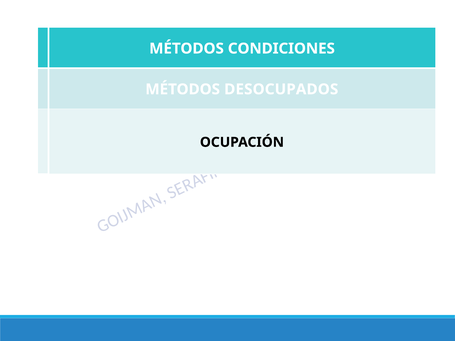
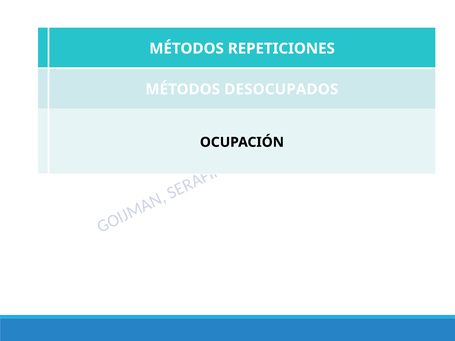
CONDICIONES: CONDICIONES -> REPETICIONES
